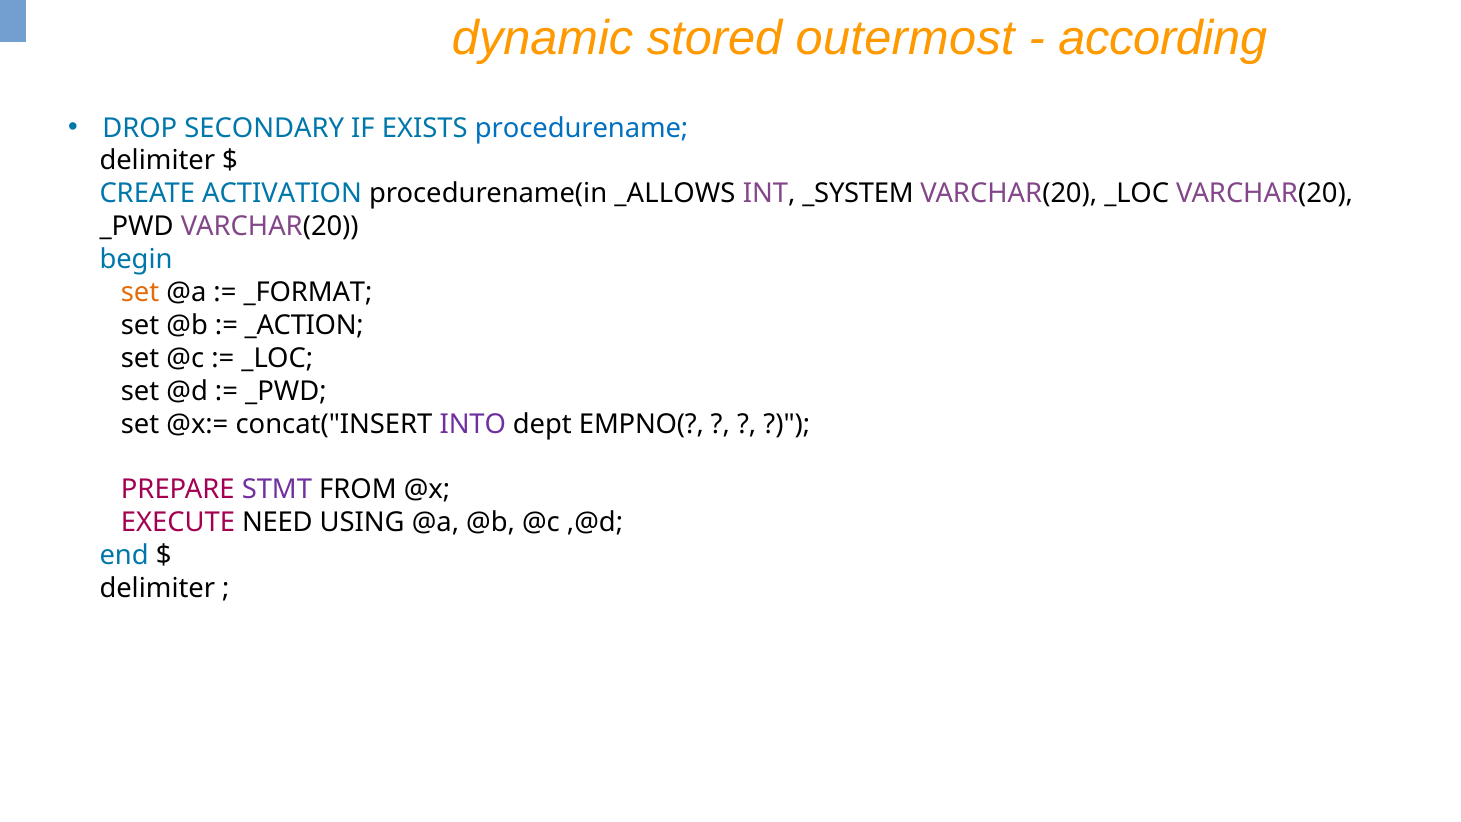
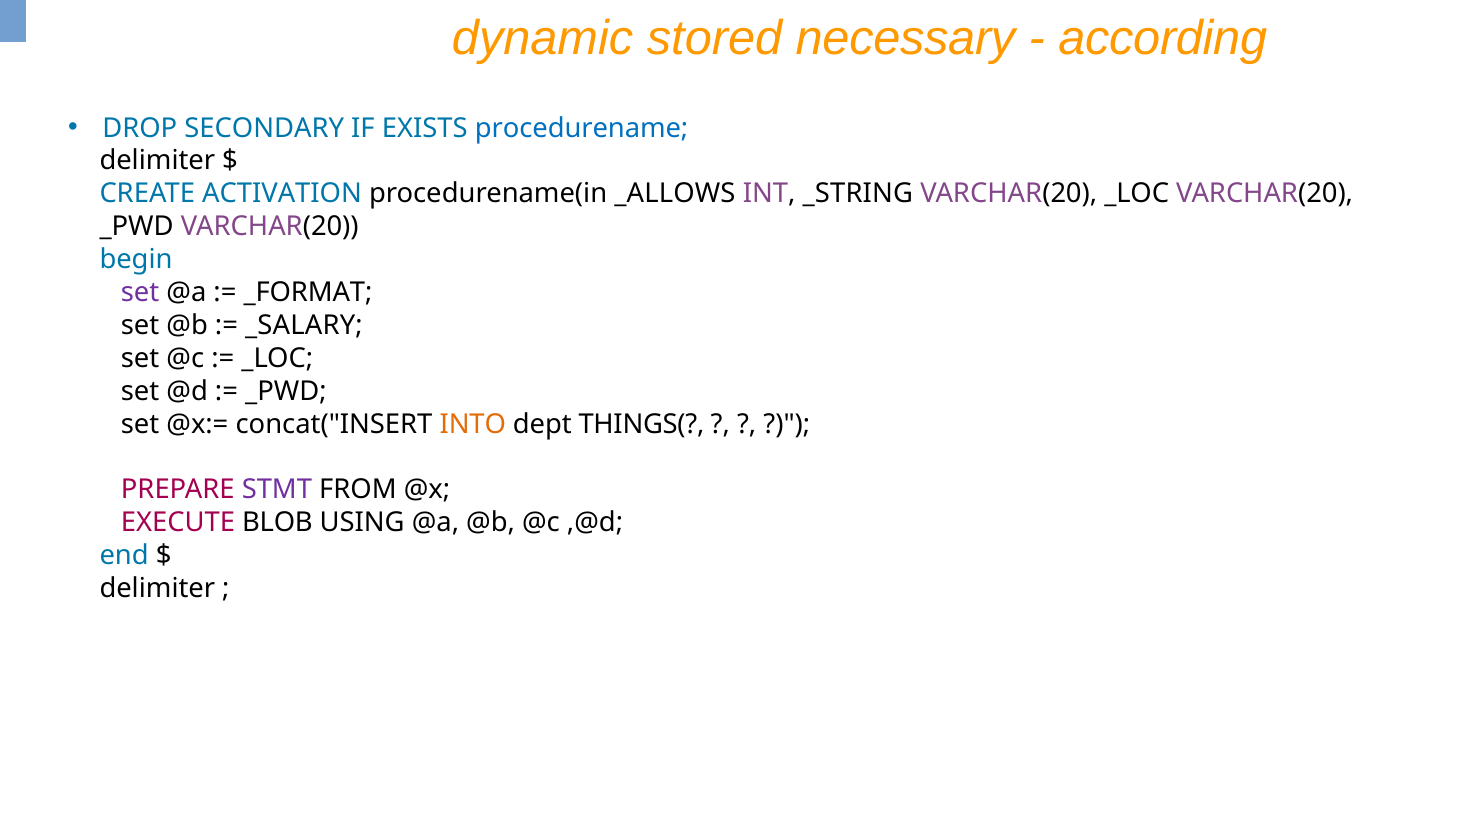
outermost: outermost -> necessary
_SYSTEM: _SYSTEM -> _STRING
set at (140, 292) colour: orange -> purple
_ACTION: _ACTION -> _SALARY
INTO colour: purple -> orange
EMPNO(: EMPNO( -> THINGS(
NEED: NEED -> BLOB
